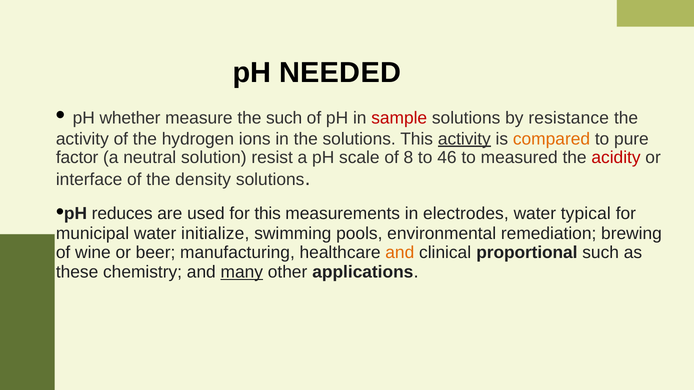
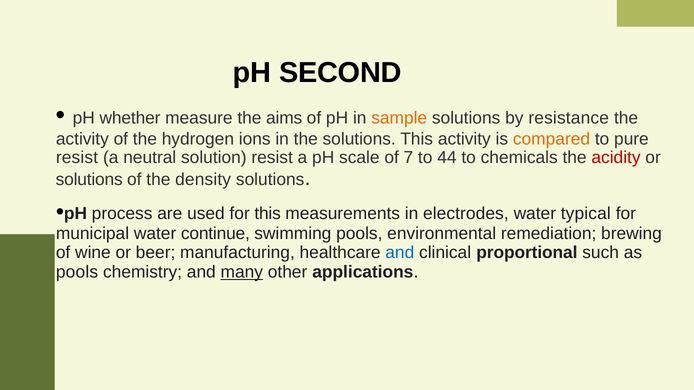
NEEDED: NEEDED -> SECOND
the such: such -> aims
sample colour: red -> orange
activity at (464, 139) underline: present -> none
factor at (77, 158): factor -> resist
8: 8 -> 7
46: 46 -> 44
measured: measured -> chemicals
interface at (89, 180): interface -> solutions
reduces: reduces -> process
initialize: initialize -> continue
and at (400, 253) colour: orange -> blue
these at (77, 272): these -> pools
